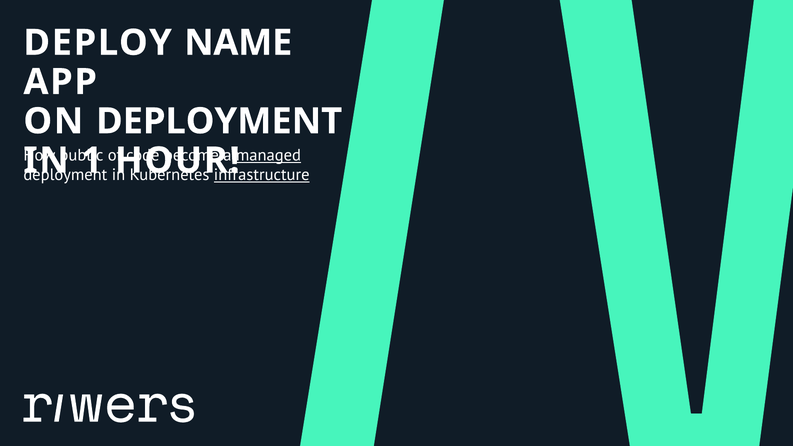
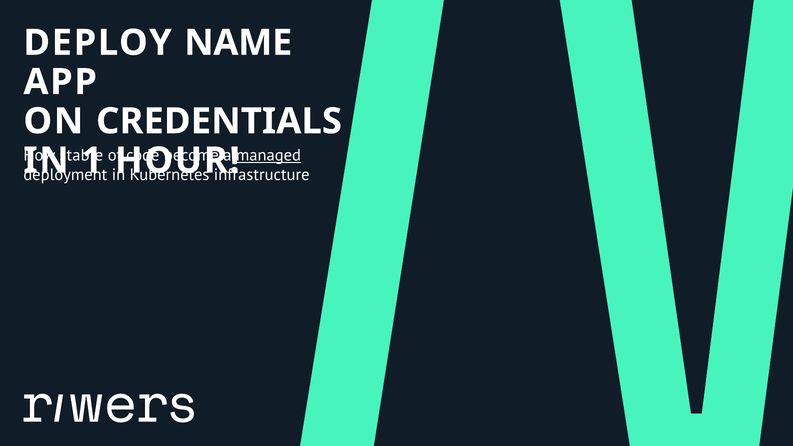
ON DEPLOYMENT: DEPLOYMENT -> CREDENTIALS
public: public -> stable
infrastructure underline: present -> none
